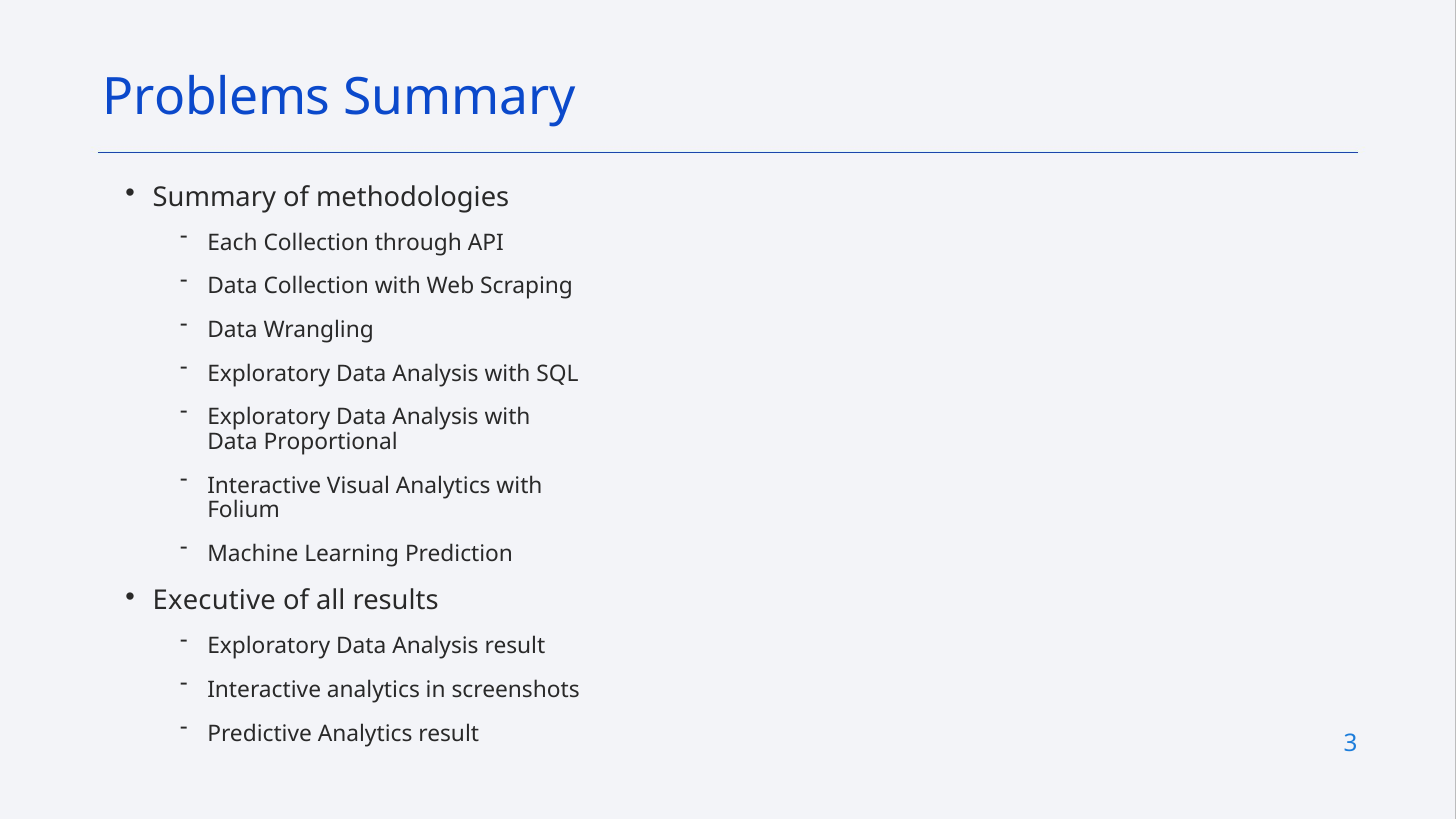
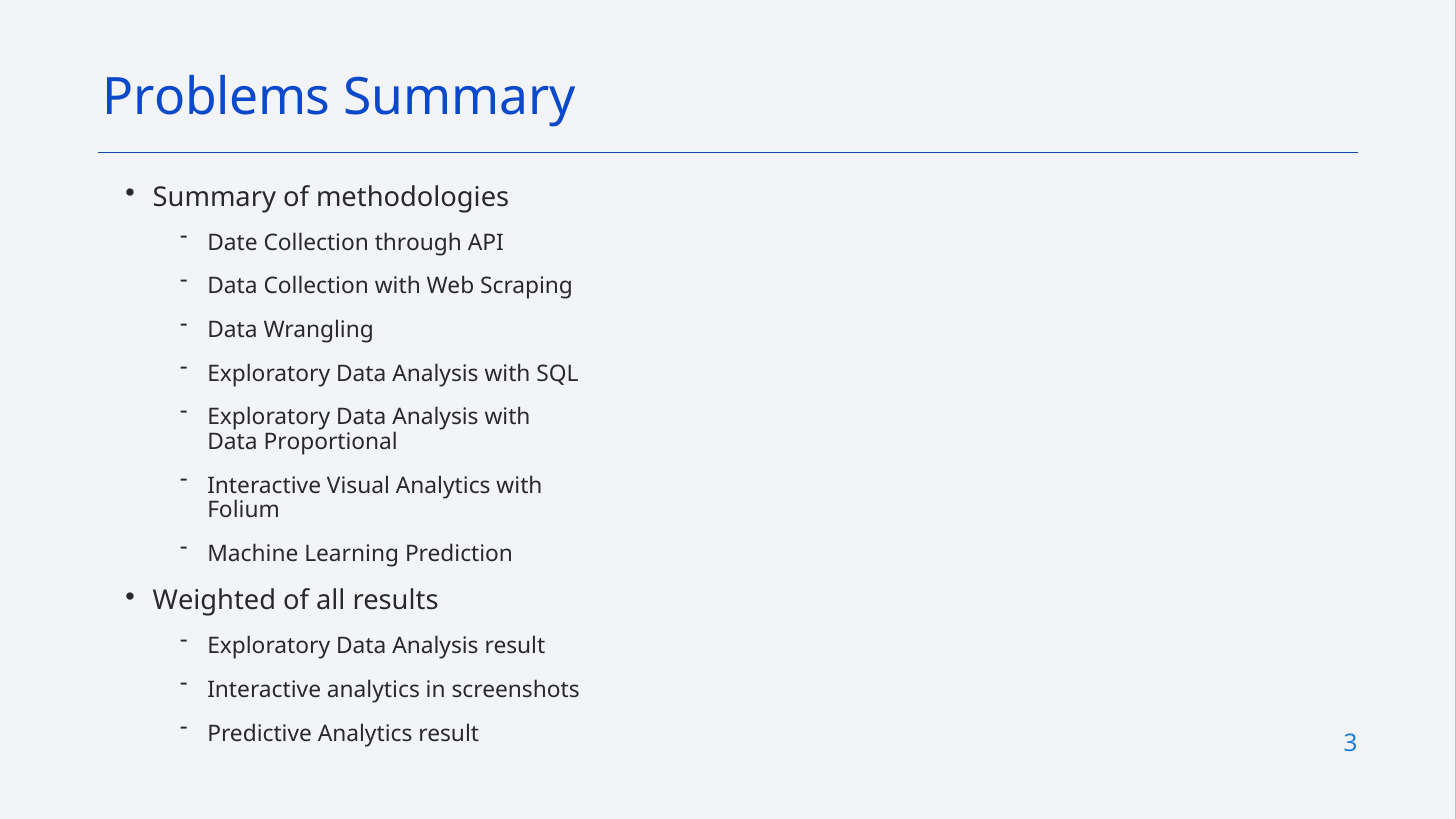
Each: Each -> Date
Executive: Executive -> Weighted
